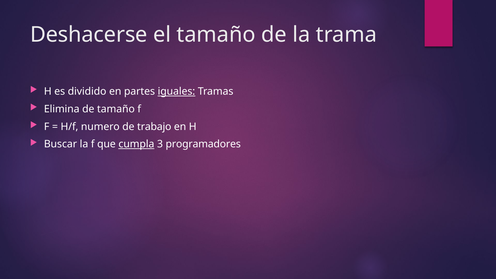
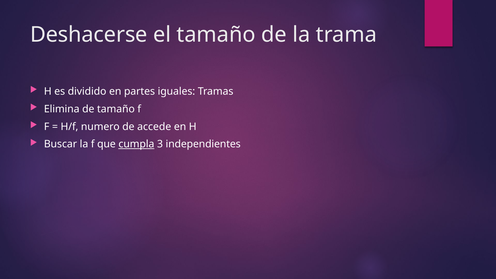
iguales underline: present -> none
trabajo: trabajo -> accede
programadores: programadores -> independientes
